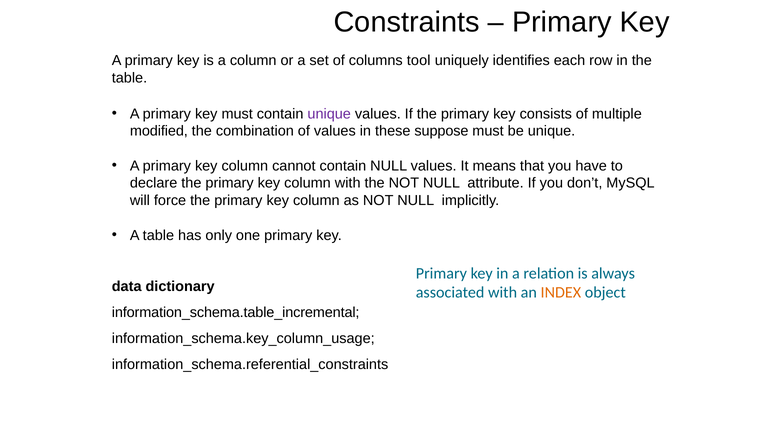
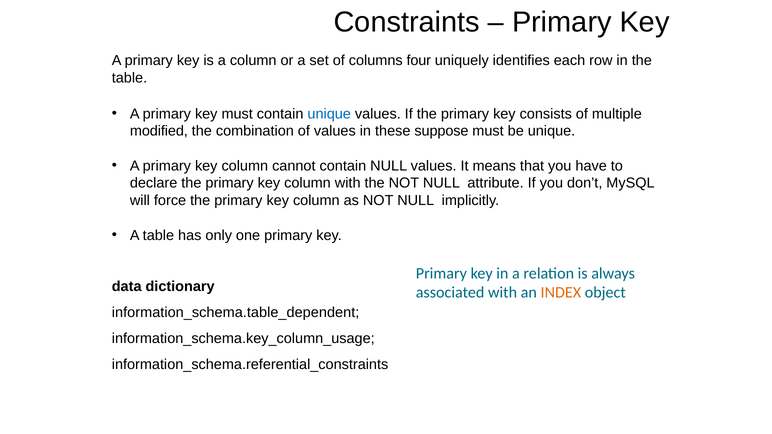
tool: tool -> four
unique at (329, 114) colour: purple -> blue
information_schema.table_incremental: information_schema.table_incremental -> information_schema.table_dependent
